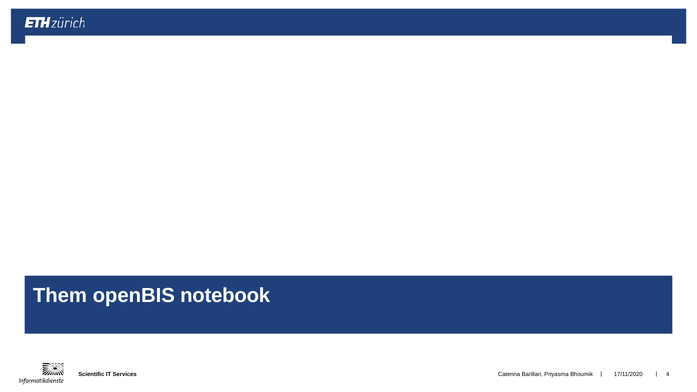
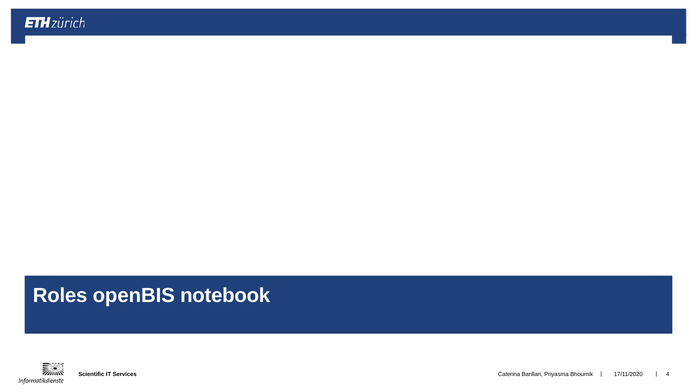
Them: Them -> Roles
